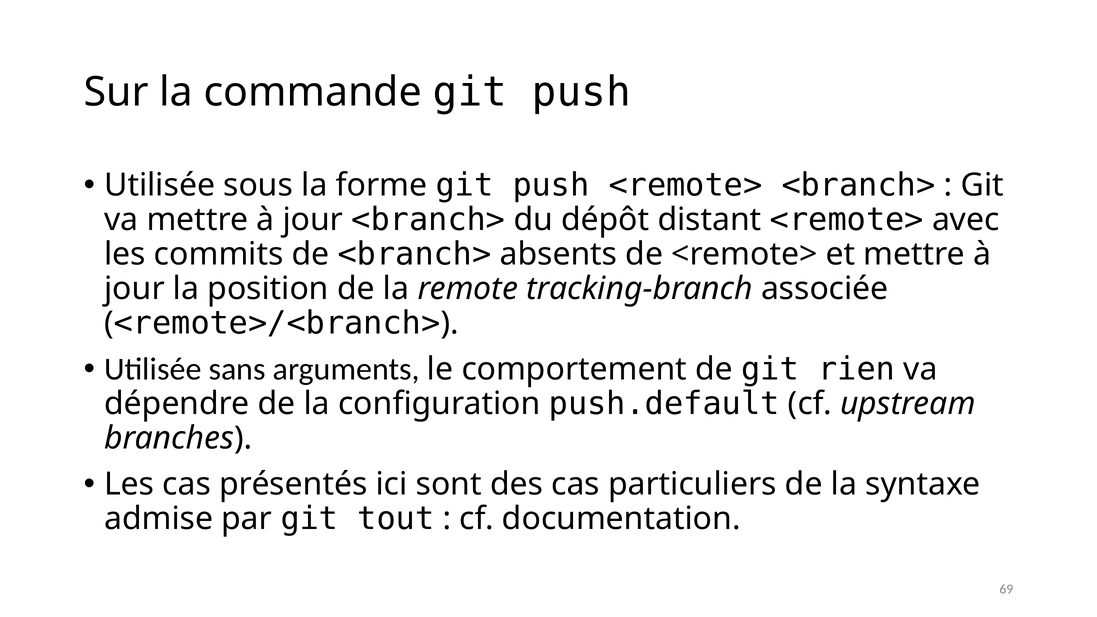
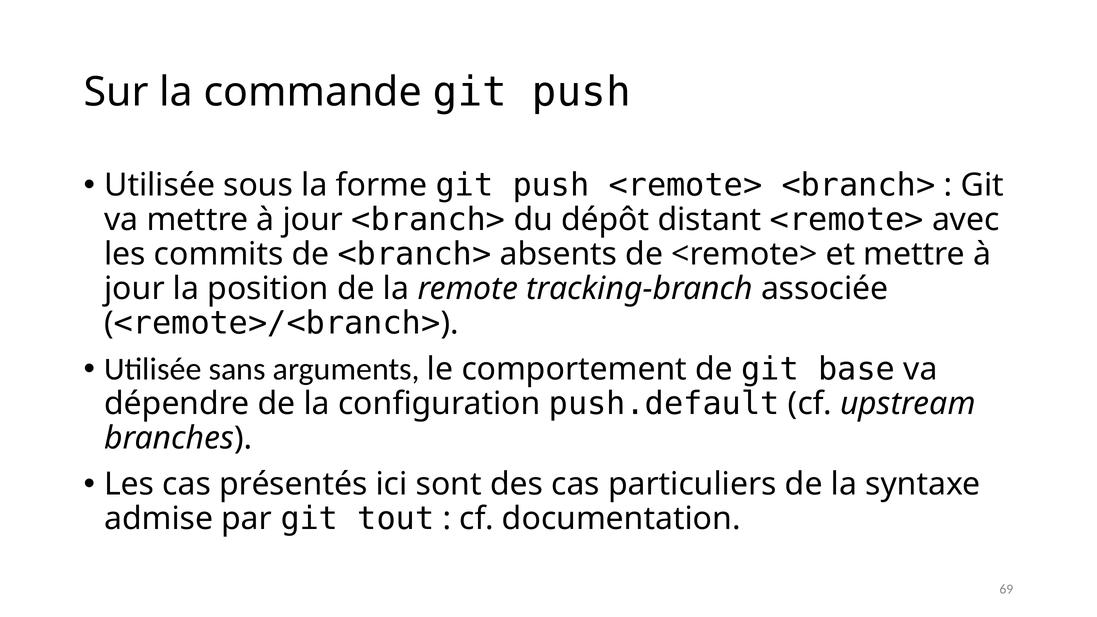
rien: rien -> base
